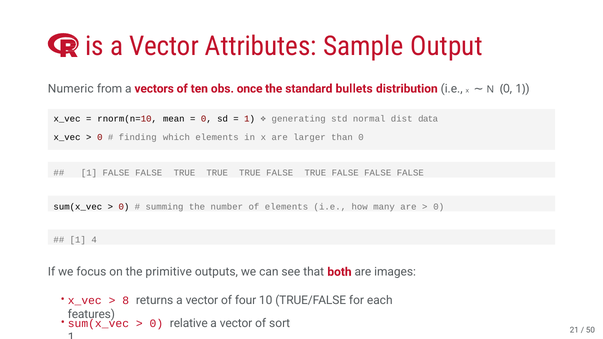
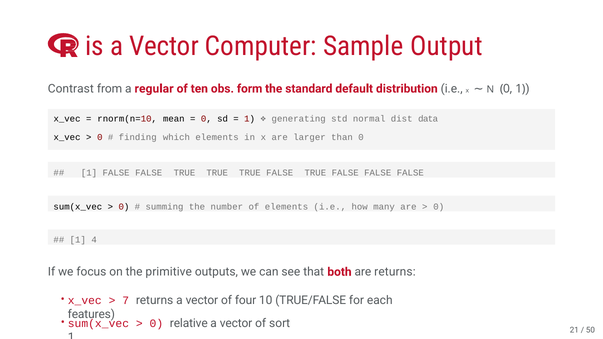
Attributes: Attributes -> Computer
Numeric: Numeric -> Contrast
vectors: vectors -> regular
once: once -> form
bullets: bullets -> default
are images: images -> returns
8: 8 -> 7
